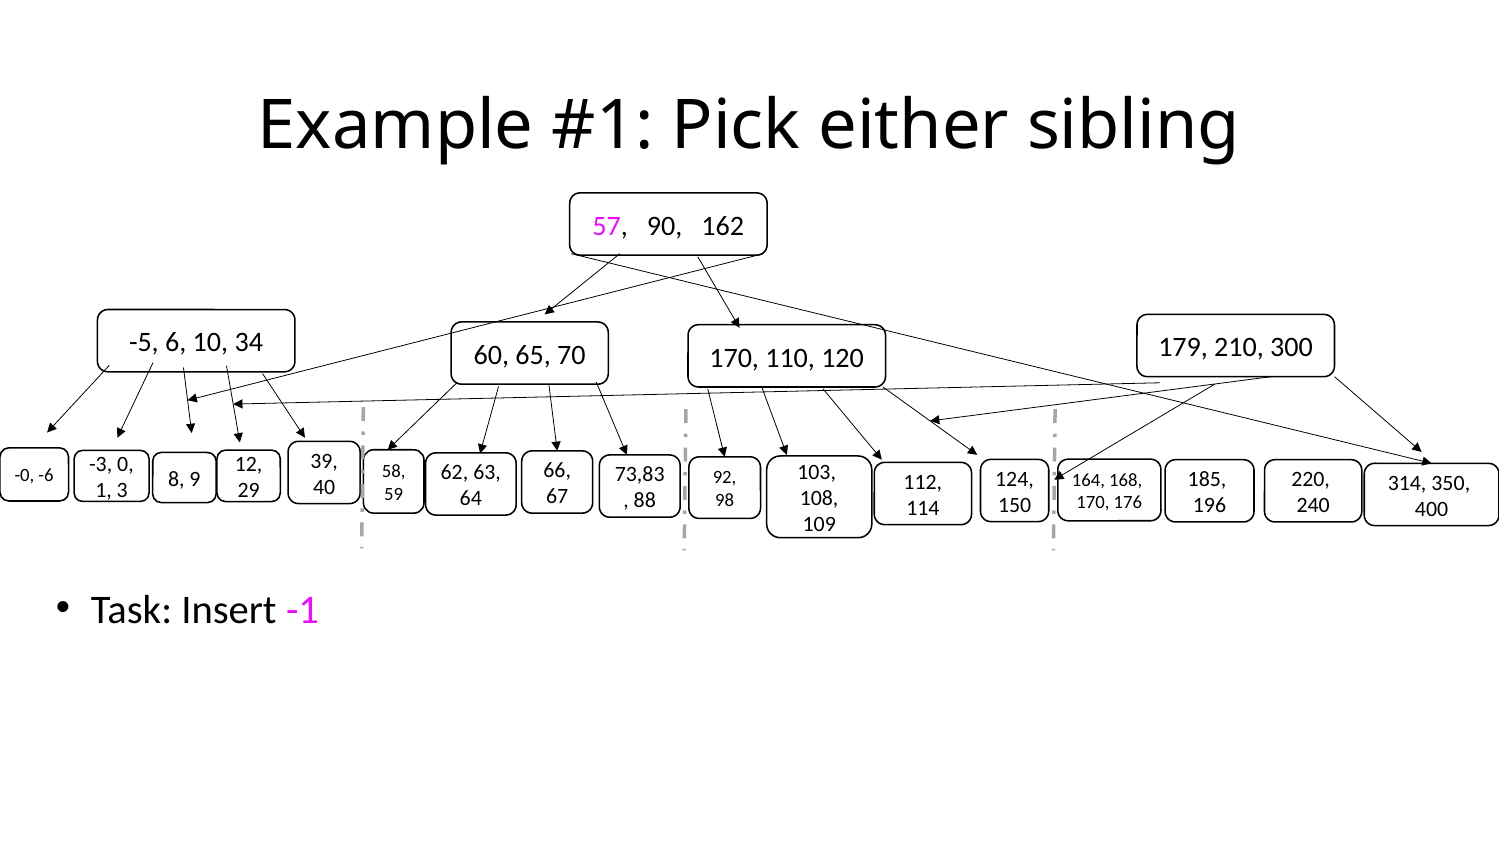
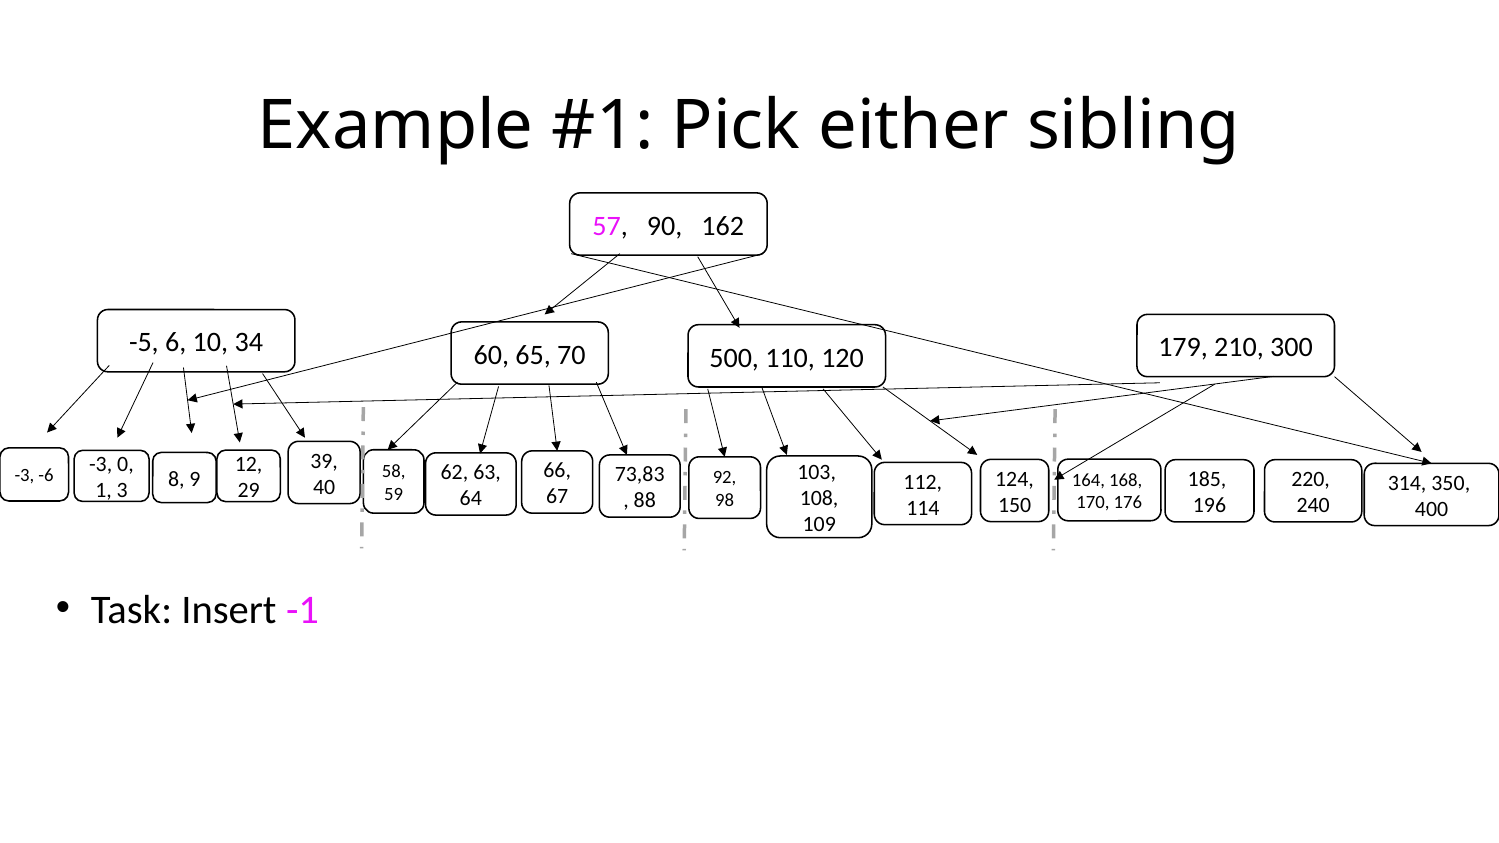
70 170: 170 -> 500
-0 at (24, 476): -0 -> -3
